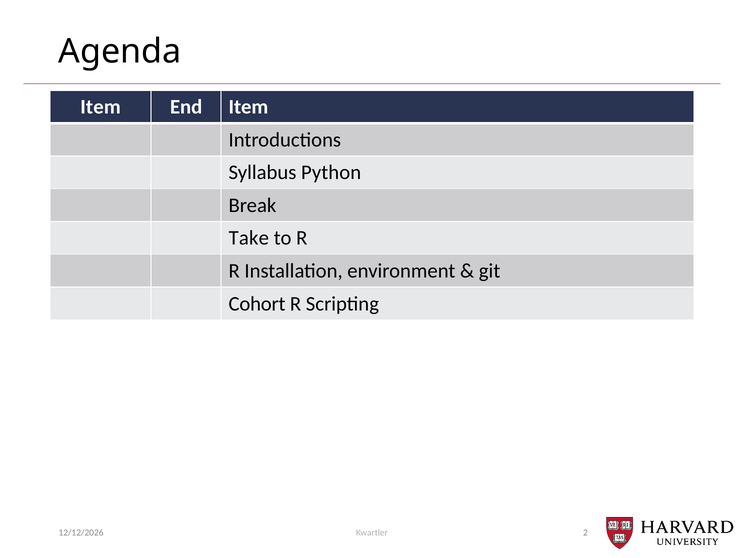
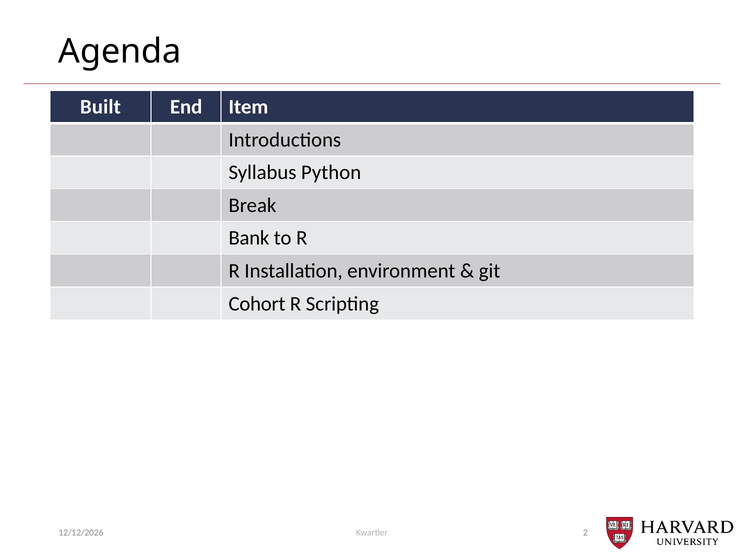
Item at (101, 107): Item -> Built
Take: Take -> Bank
